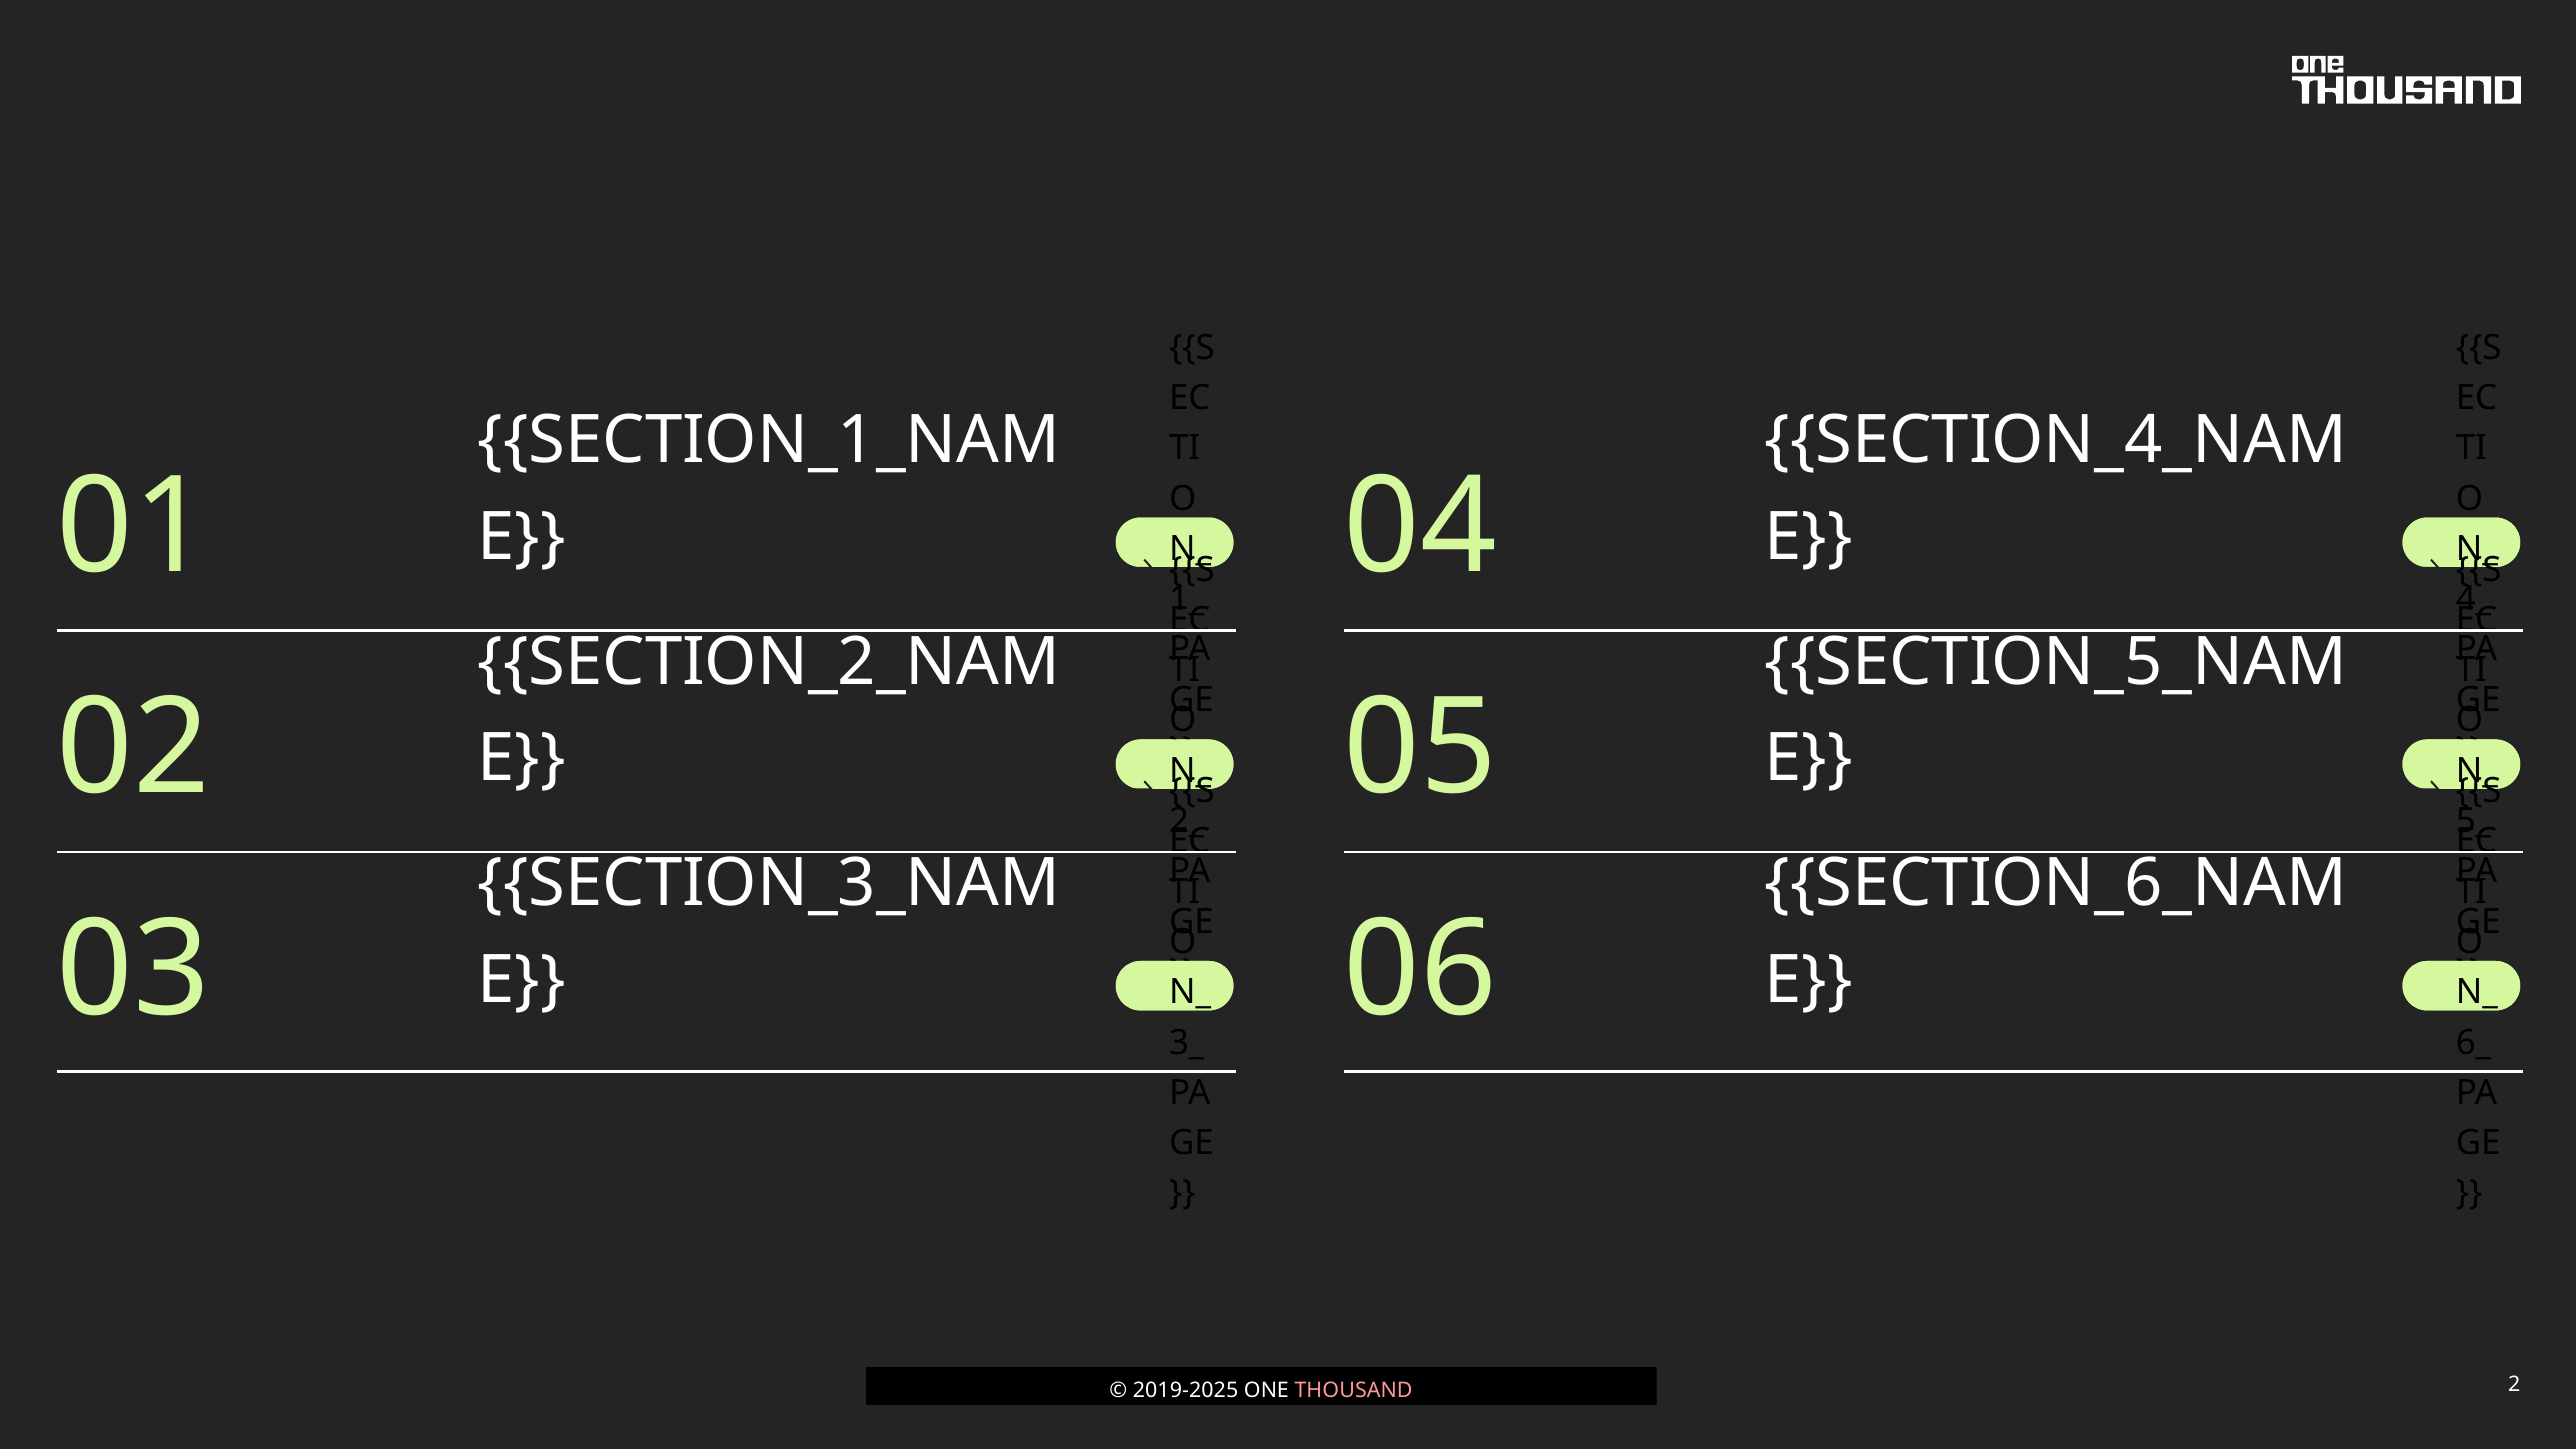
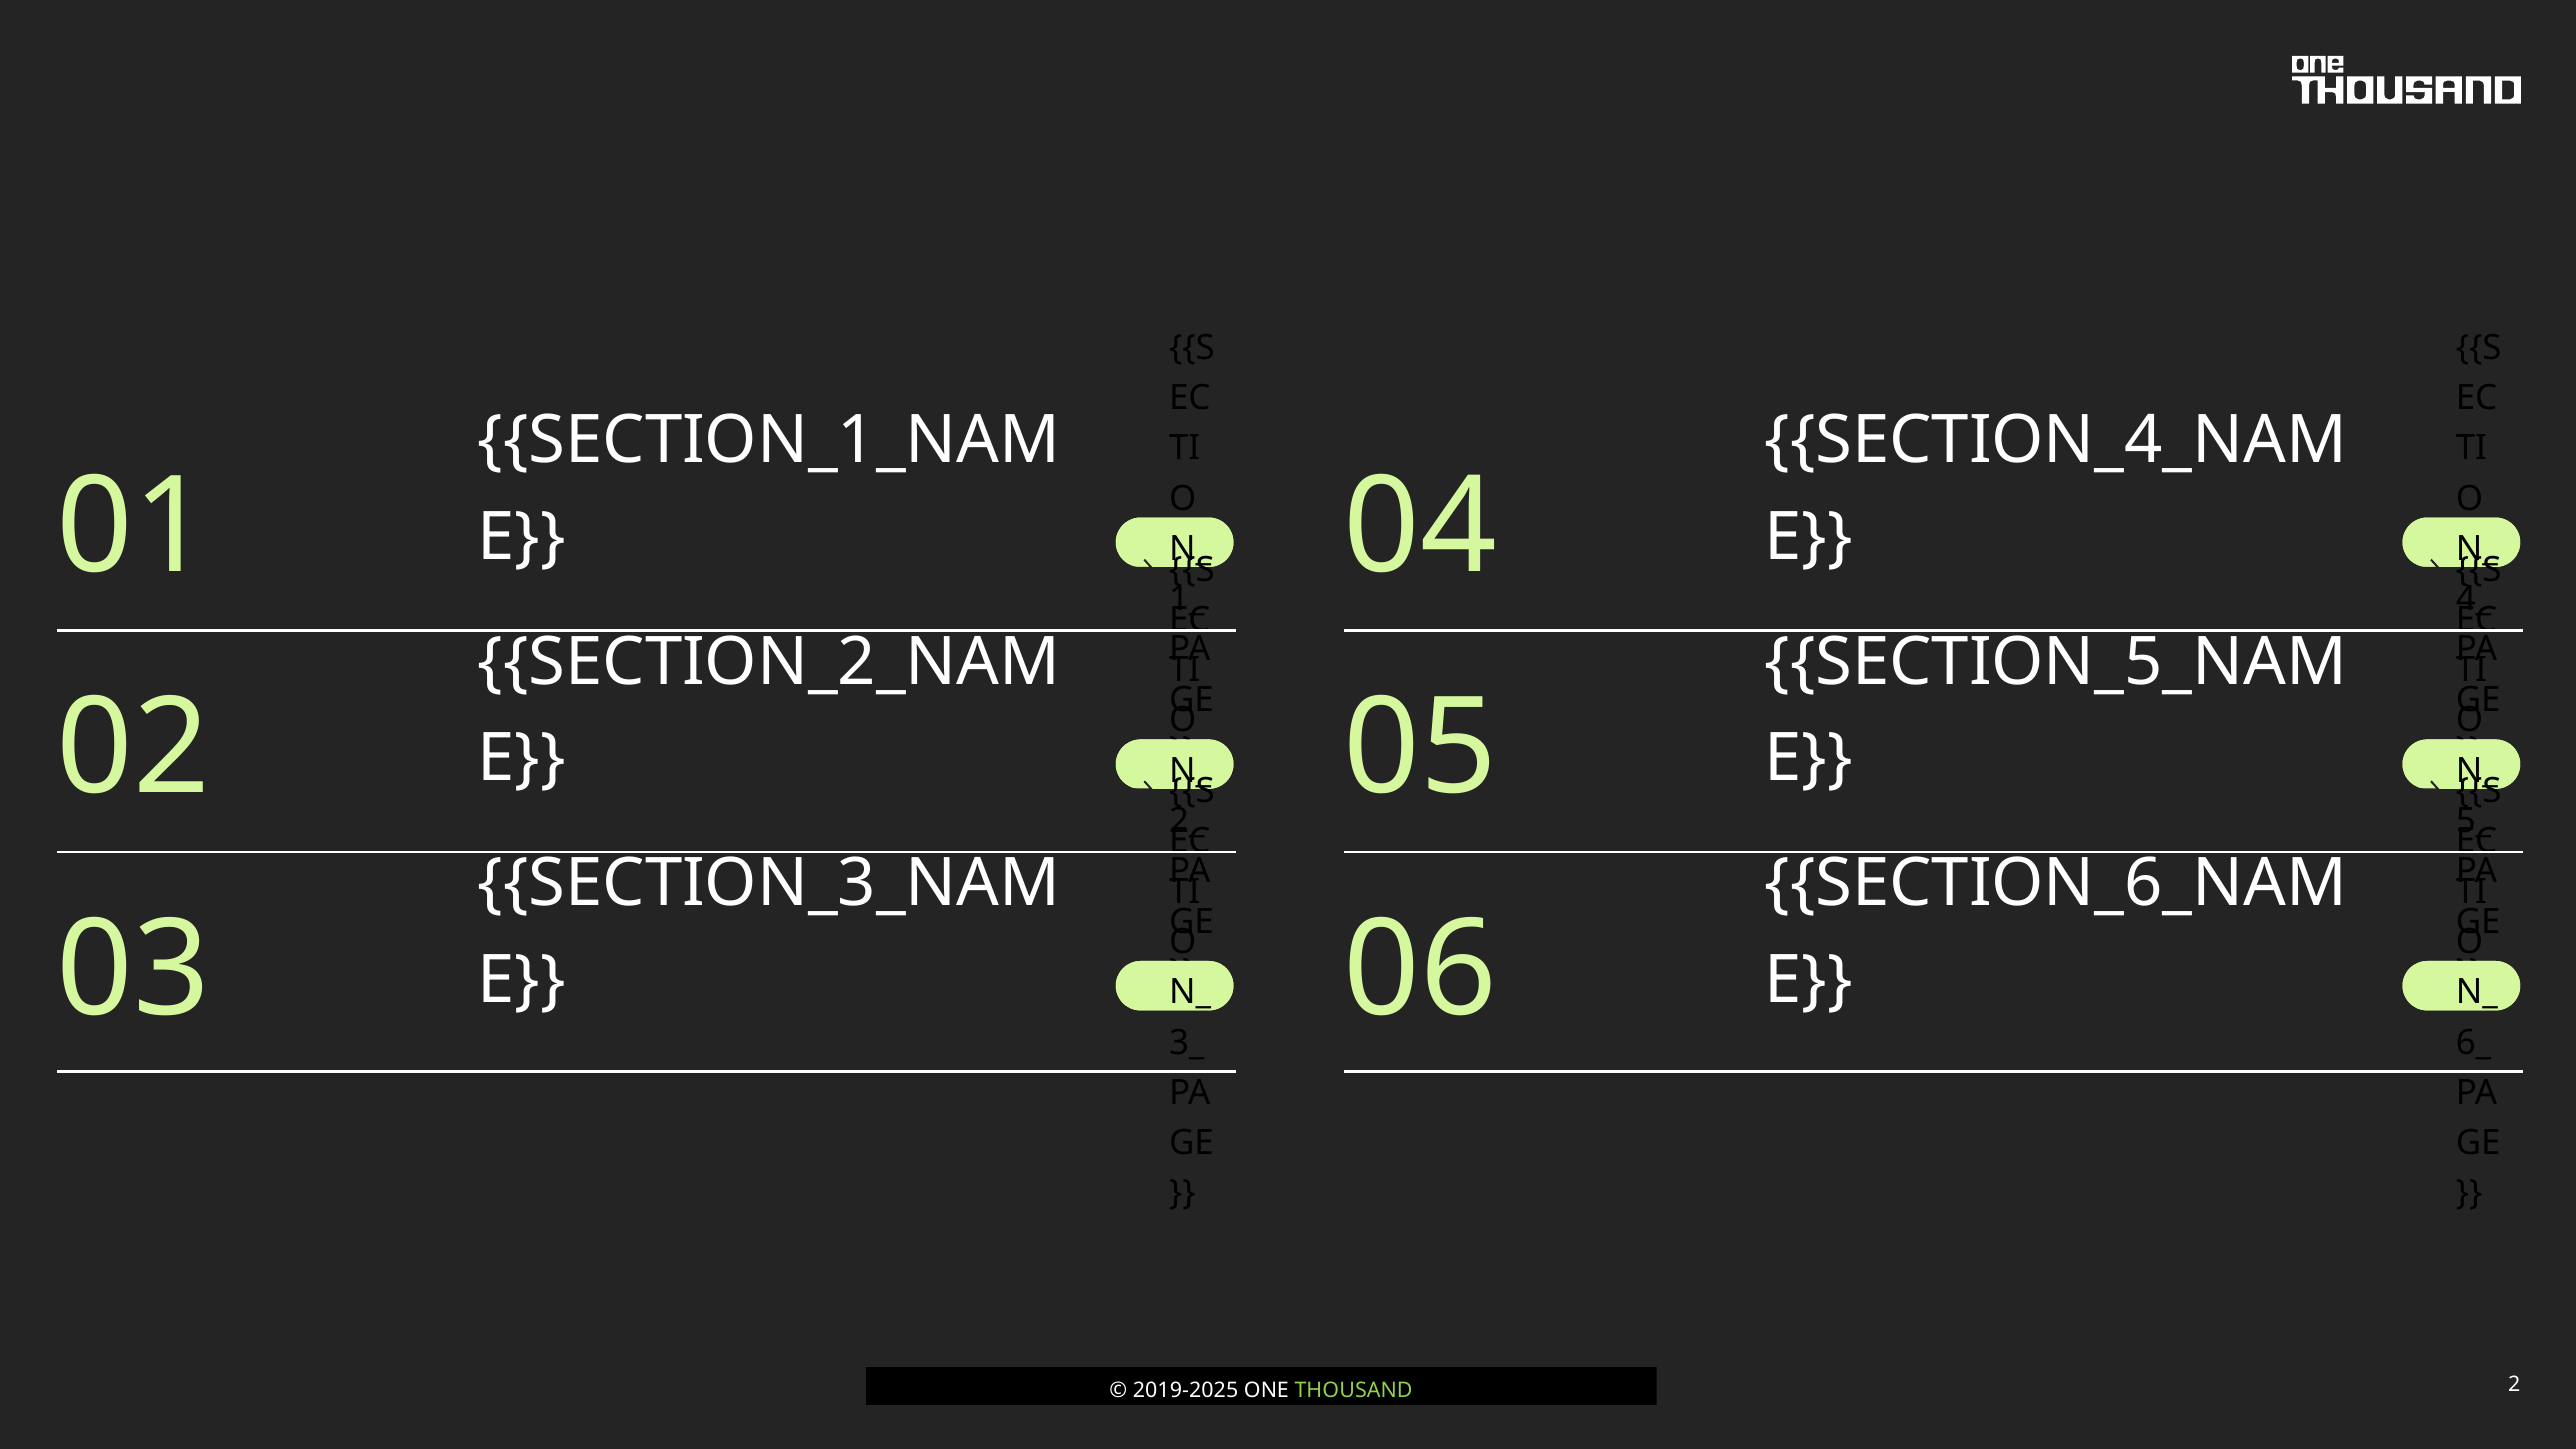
THOUSAND at (1354, 1391) colour: pink -> light green
